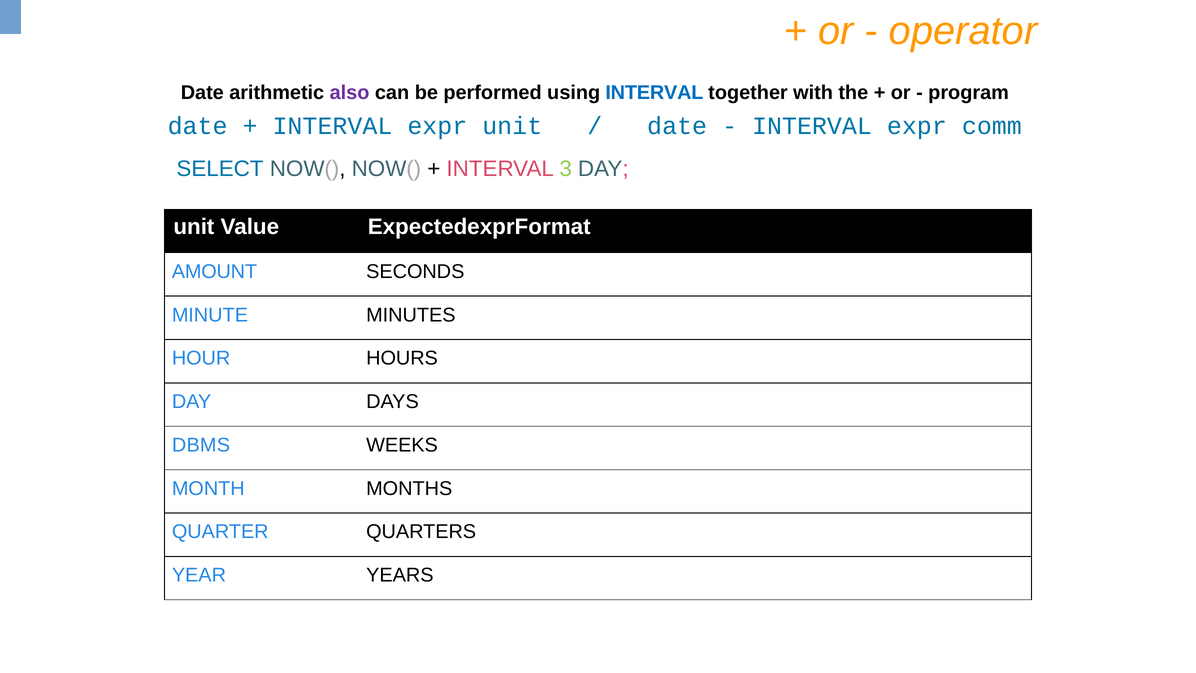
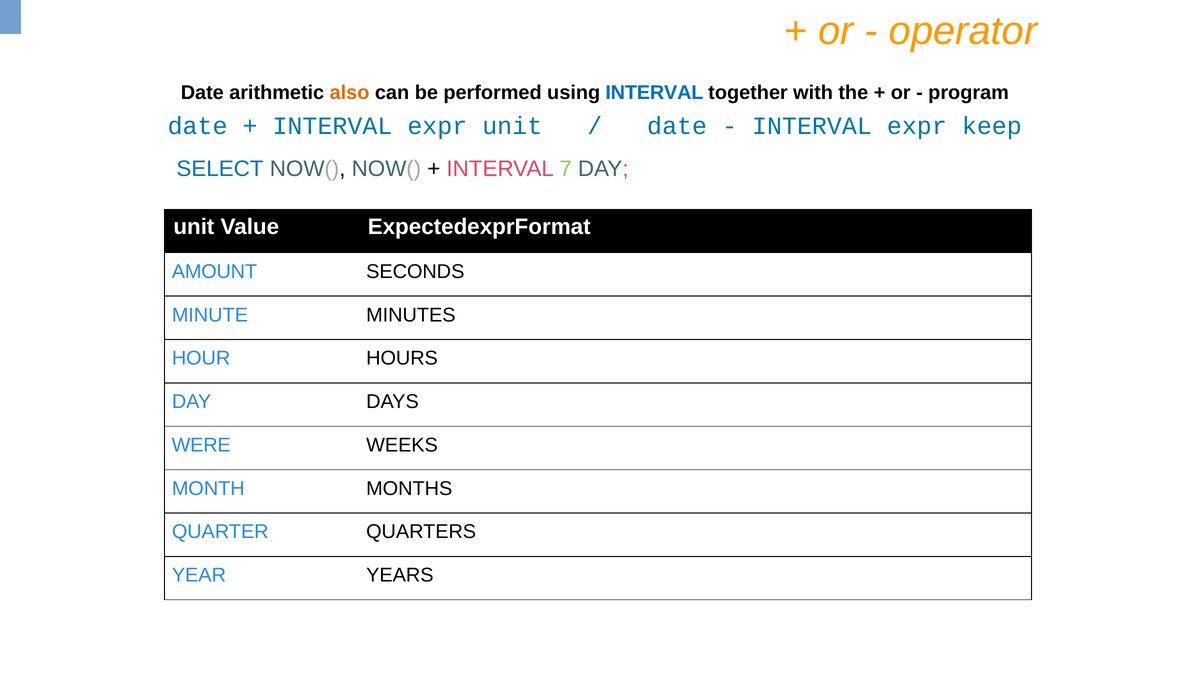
also colour: purple -> orange
comm: comm -> keep
3: 3 -> 7
DBMS: DBMS -> WERE
